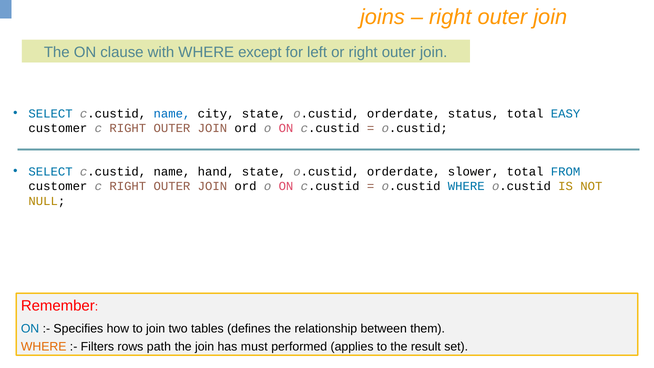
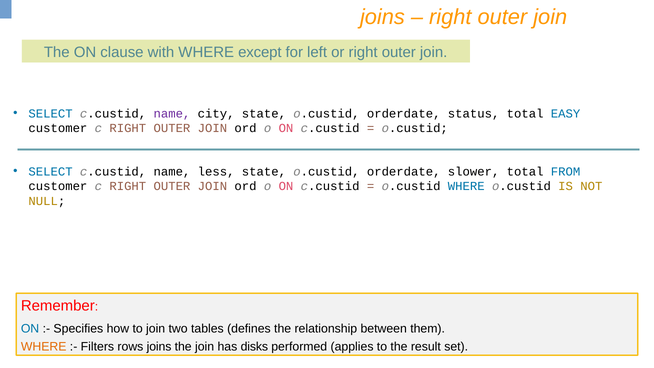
name at (172, 114) colour: blue -> purple
hand: hand -> less
rows path: path -> joins
must: must -> disks
